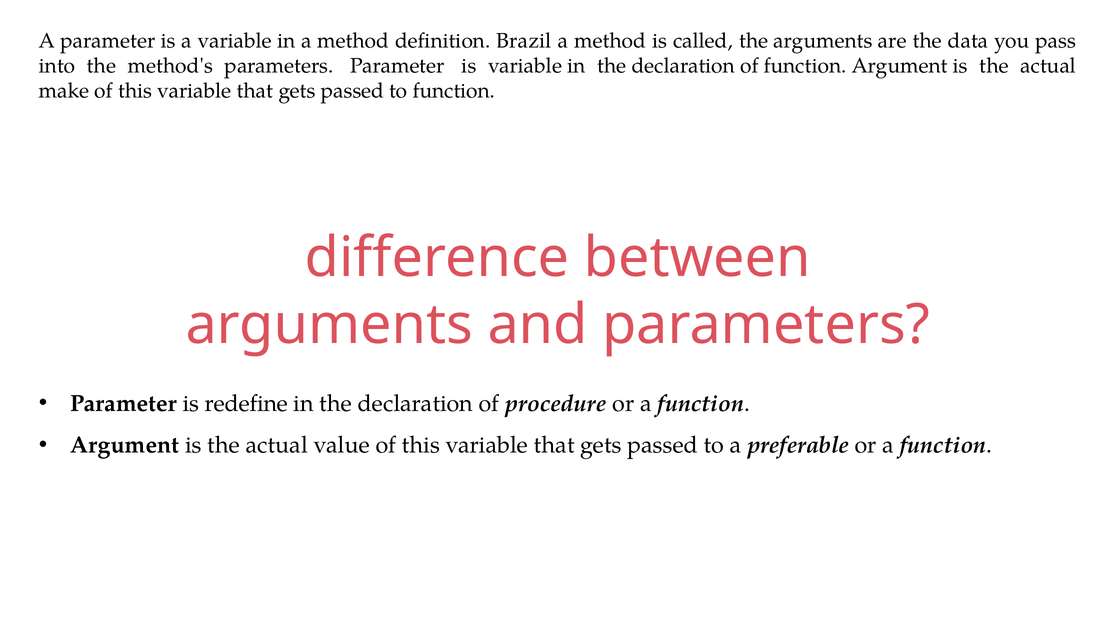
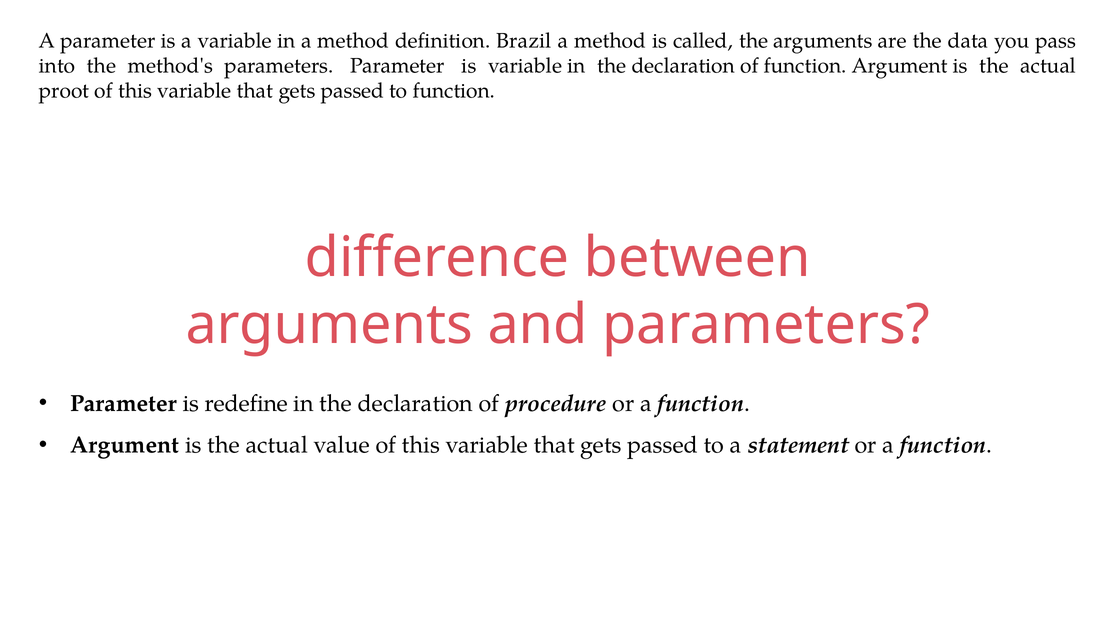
make: make -> proot
preferable: preferable -> statement
